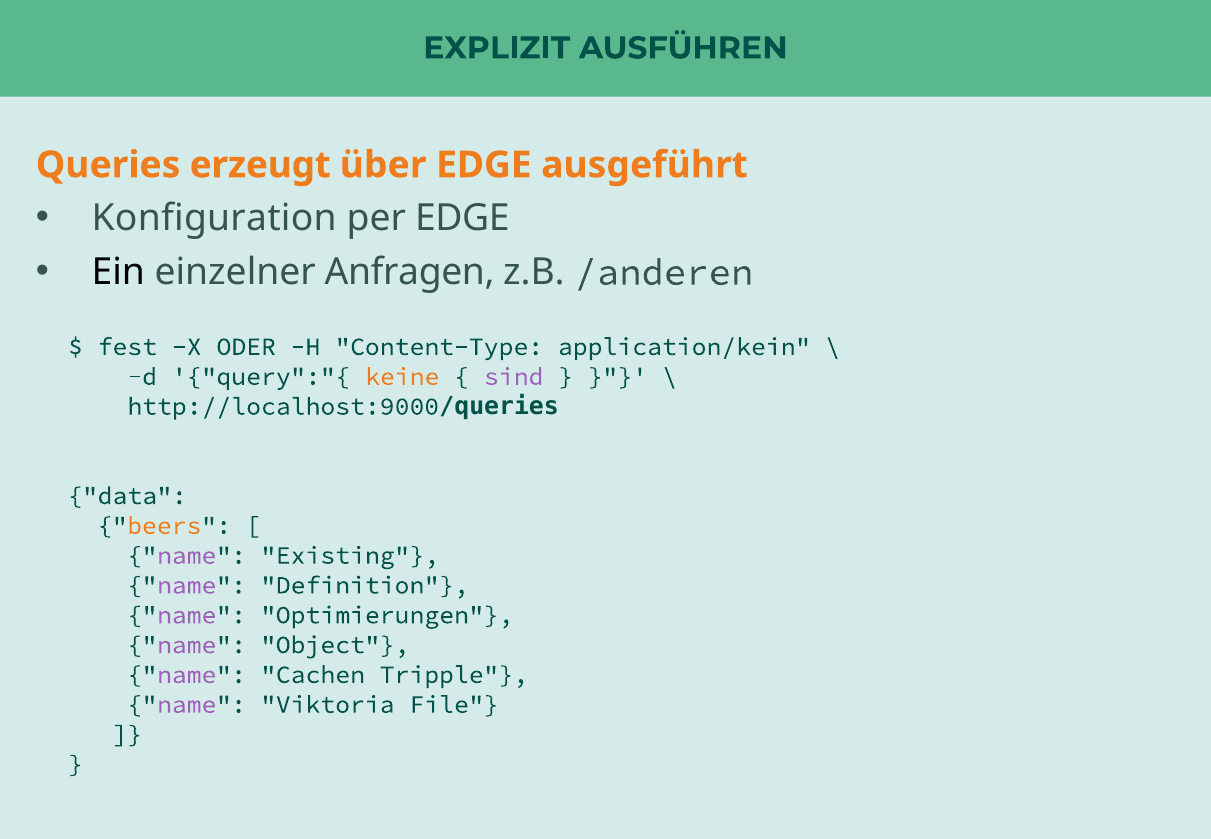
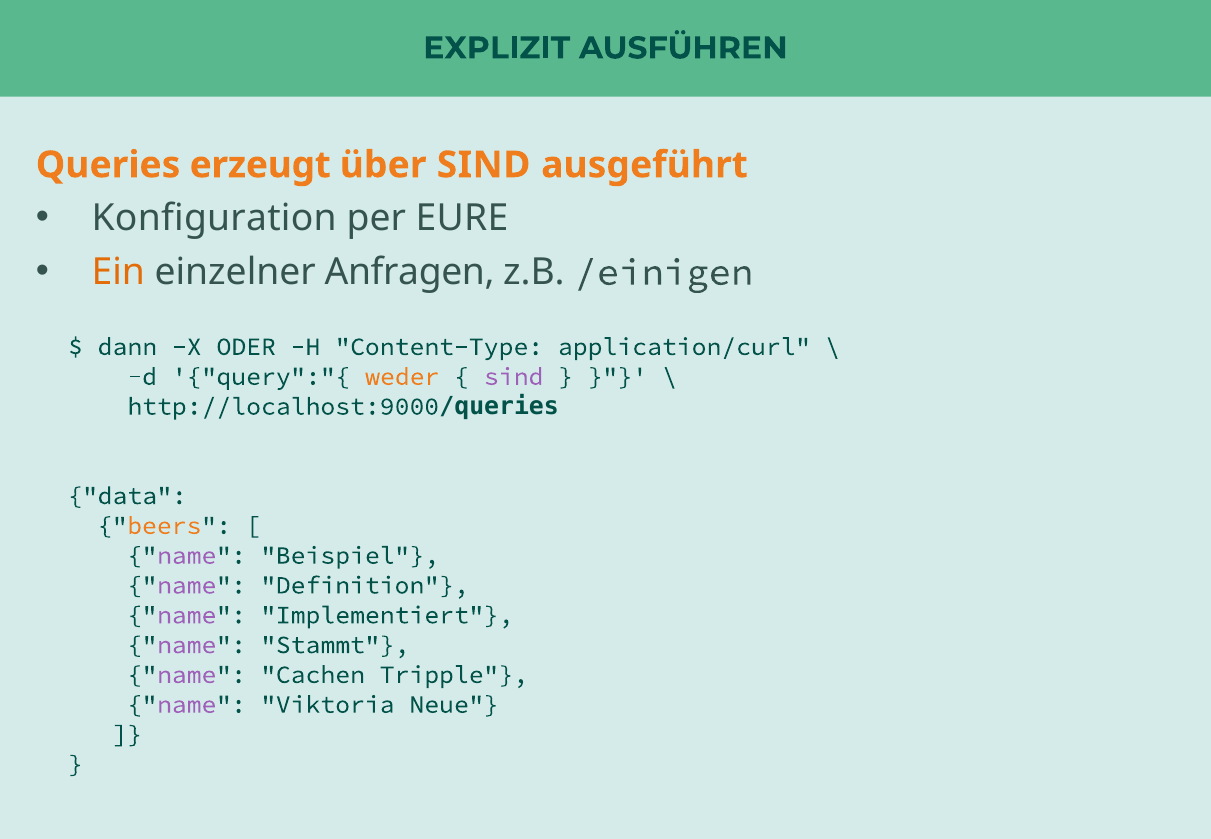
über EDGE: EDGE -> SIND
per EDGE: EDGE -> EURE
Ein colour: black -> orange
/anderen: /anderen -> /einigen
fest: fest -> dann
application/kein: application/kein -> application/curl
keine: keine -> weder
Existing: Existing -> Beispiel
Optimierungen: Optimierungen -> Implementiert
Object: Object -> Stammt
File: File -> Neue
